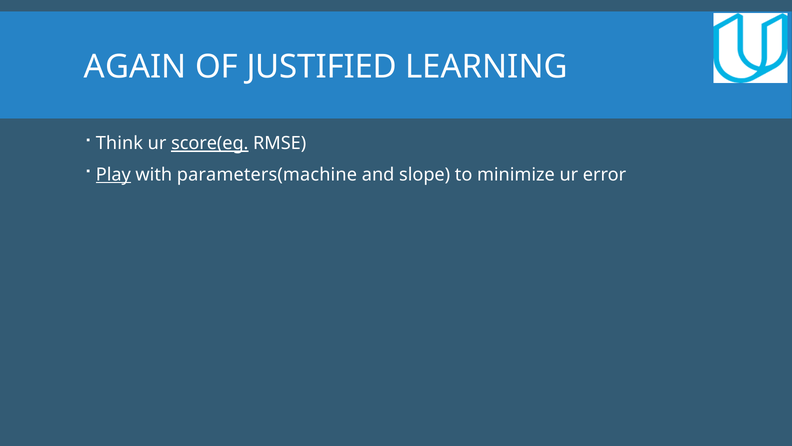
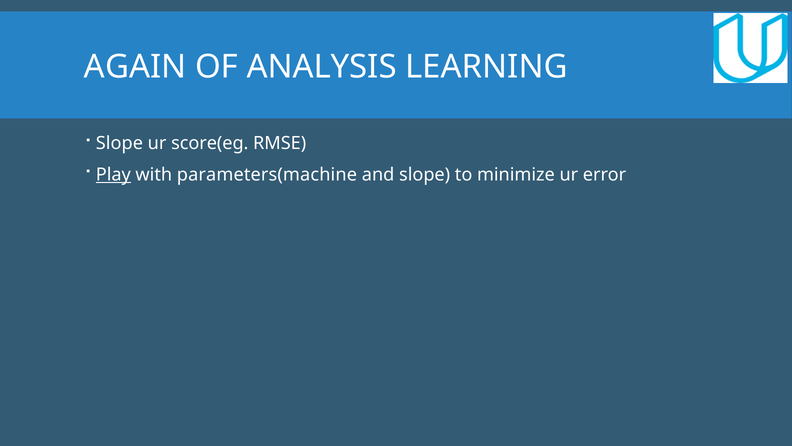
JUSTIFIED: JUSTIFIED -> ANALYSIS
Think at (119, 143): Think -> Slope
score(eg underline: present -> none
